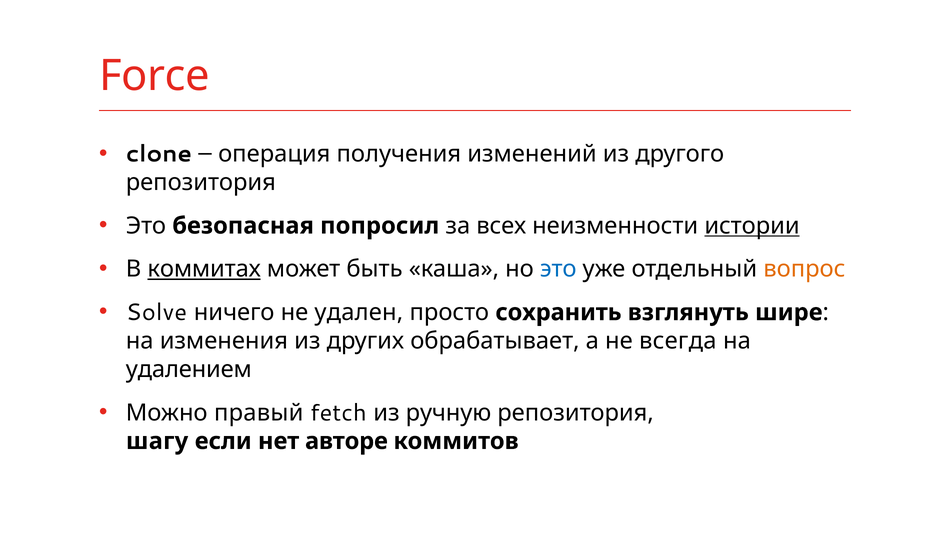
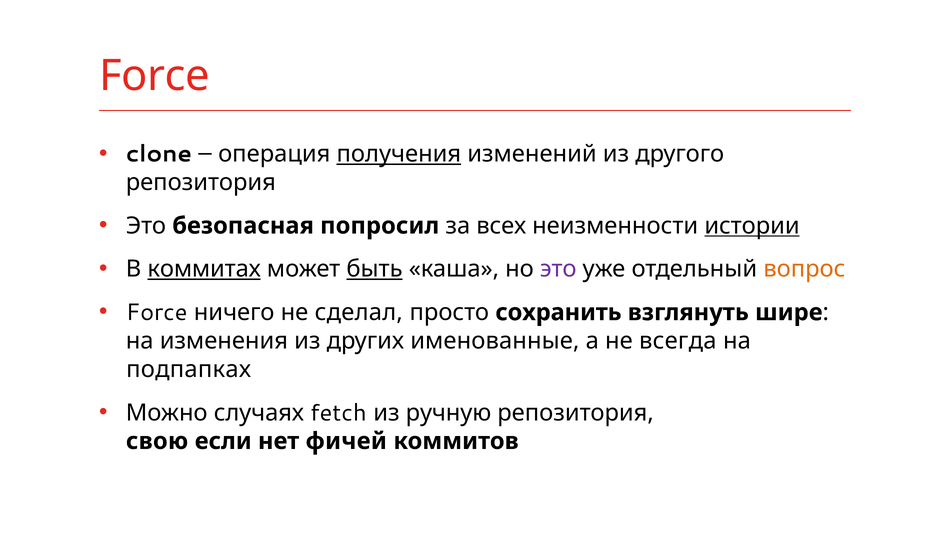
получения underline: none -> present
быть underline: none -> present
это at (558, 269) colour: blue -> purple
Solve at (156, 313): Solve -> Force
удален: удален -> сделал
обрабатывает: обрабатывает -> именованные
удалением: удалением -> подпапках
правый: правый -> случаях
шагу: шагу -> свою
авторе: авторе -> фичей
